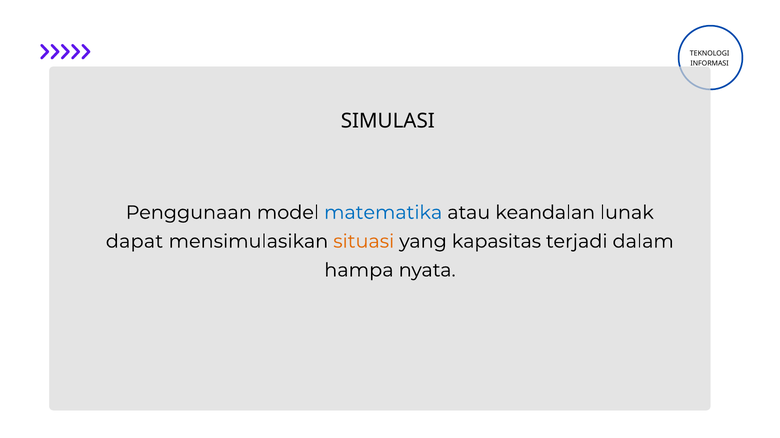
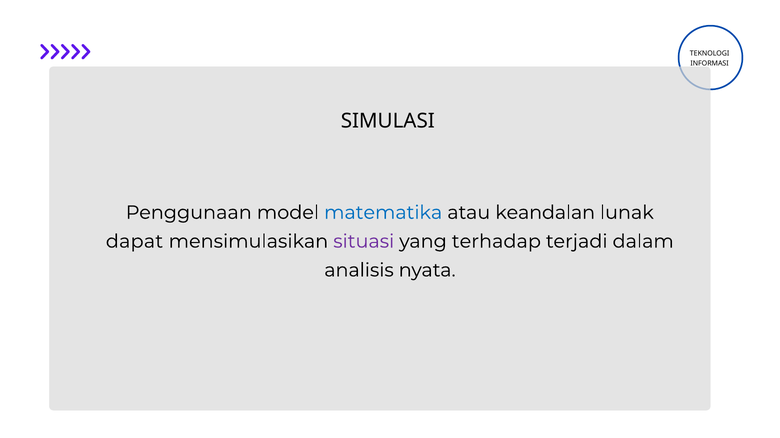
situasi colour: orange -> purple
kapasitas: kapasitas -> terhadap
hampa: hampa -> analisis
